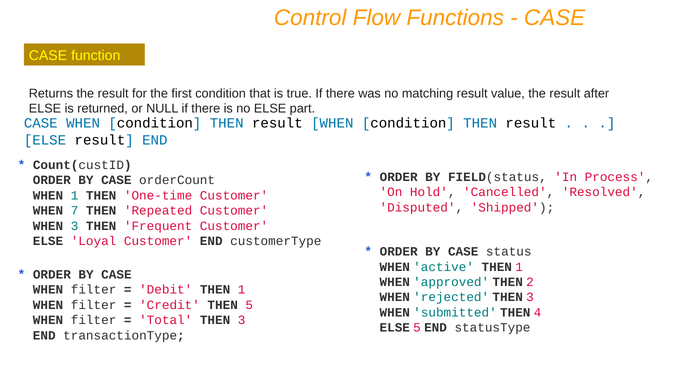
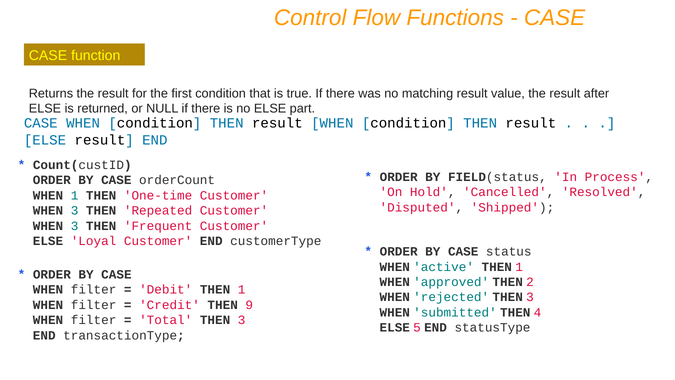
7 at (75, 210): 7 -> 3
THEN 5: 5 -> 9
